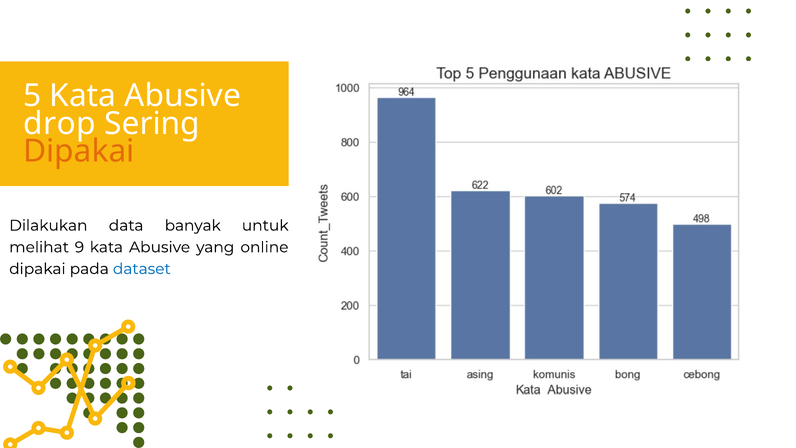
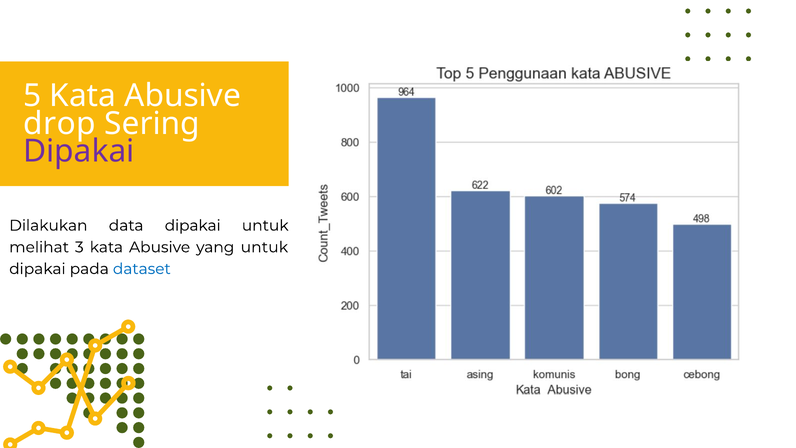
Dipakai at (79, 151) colour: orange -> purple
data banyak: banyak -> dipakai
9: 9 -> 3
yang online: online -> untuk
